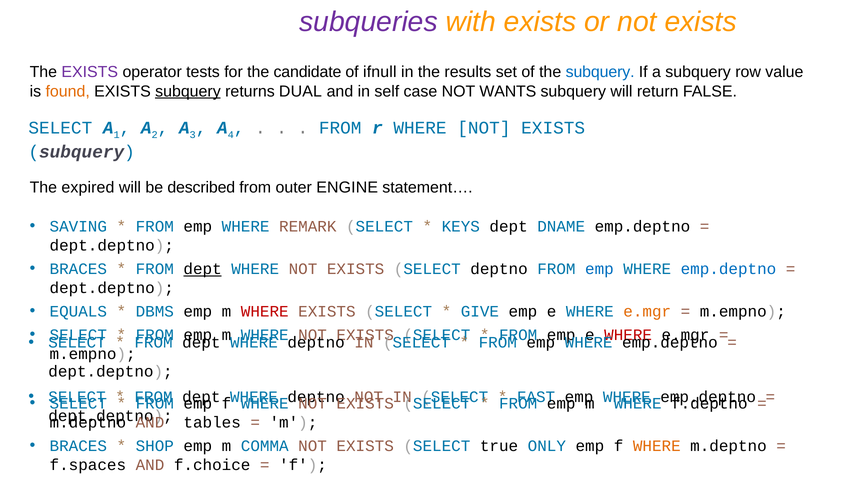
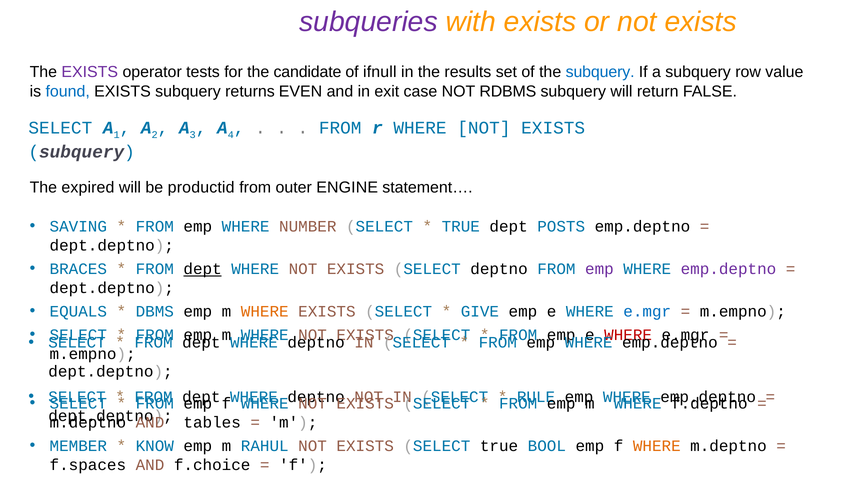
found colour: orange -> blue
subquery at (188, 91) underline: present -> none
DUAL: DUAL -> EVEN
self: self -> exit
WANTS: WANTS -> RDBMS
described: described -> productid
REMARK: REMARK -> NUMBER
KEYS at (461, 227): KEYS -> TRUE
DNAME: DNAME -> POSTS
emp at (599, 269) colour: blue -> purple
emp.deptno at (728, 269) colour: blue -> purple
WHERE at (265, 312) colour: red -> orange
e.mgr at (647, 312) colour: orange -> blue
FAST: FAST -> RULE
BRACES at (78, 446): BRACES -> MEMBER
SHOP: SHOP -> KNOW
COMMA: COMMA -> RAHUL
ONLY: ONLY -> BOOL
